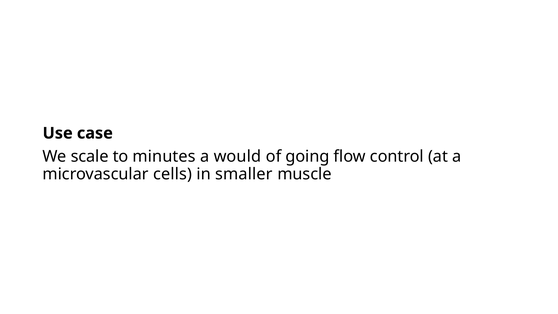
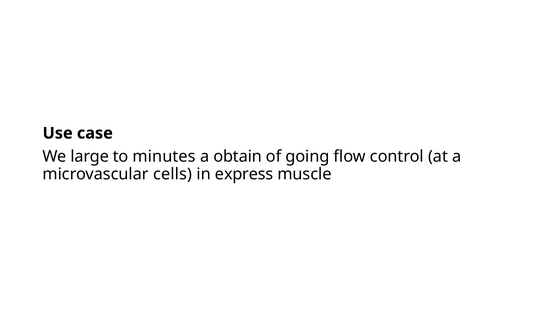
scale: scale -> large
would: would -> obtain
smaller: smaller -> express
